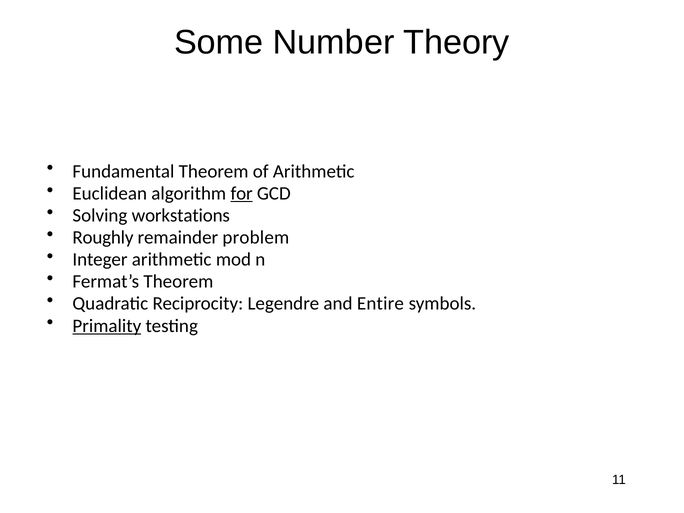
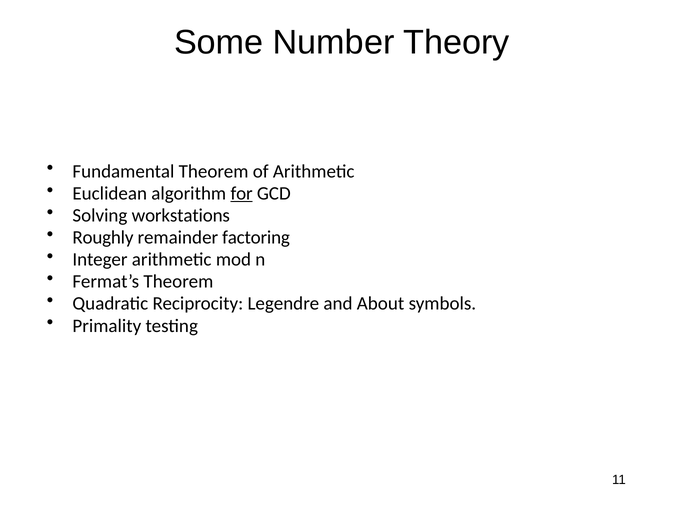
problem: problem -> factoring
Entire: Entire -> About
Primality underline: present -> none
